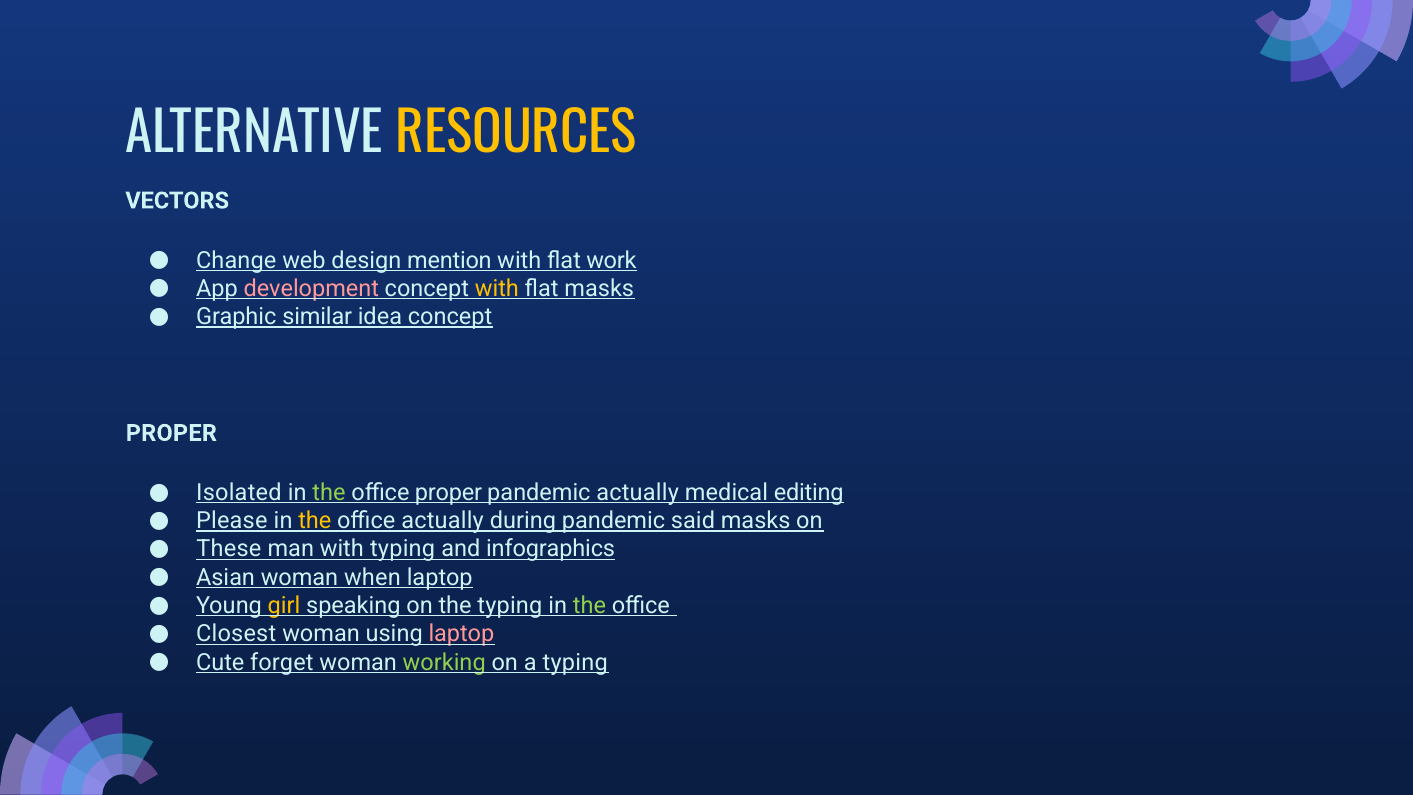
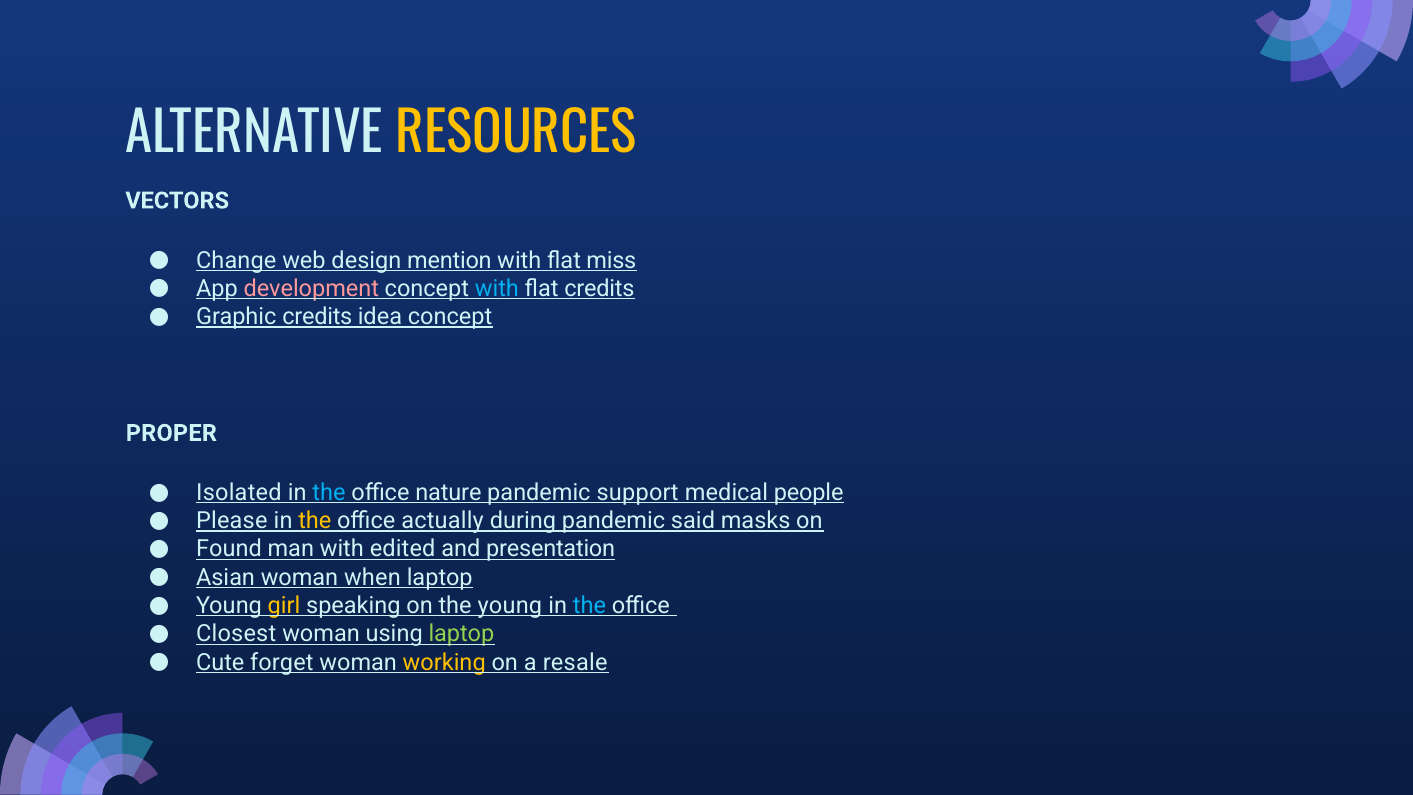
work: work -> miss
with at (497, 289) colour: yellow -> light blue
flat masks: masks -> credits
Graphic similar: similar -> credits
the at (329, 493) colour: light green -> light blue
office proper: proper -> nature
pandemic actually: actually -> support
editing: editing -> people
These: These -> Found
with typing: typing -> edited
infographics: infographics -> presentation
the typing: typing -> young
the at (589, 606) colour: light green -> light blue
laptop at (461, 634) colour: pink -> light green
working colour: light green -> yellow
a typing: typing -> resale
